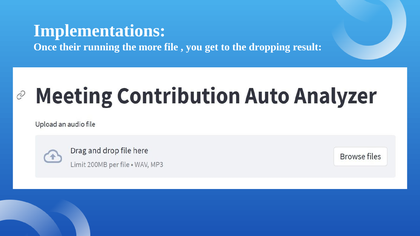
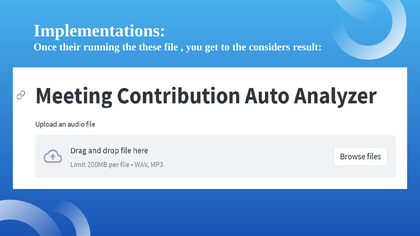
more: more -> these
dropping: dropping -> considers
